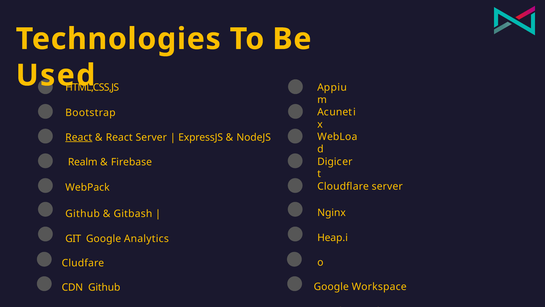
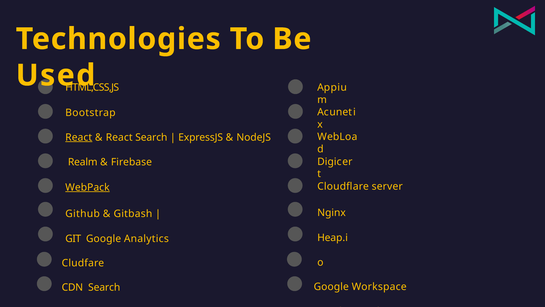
React Server: Server -> Search
WebPack underline: none -> present
CDN Github: Github -> Search
